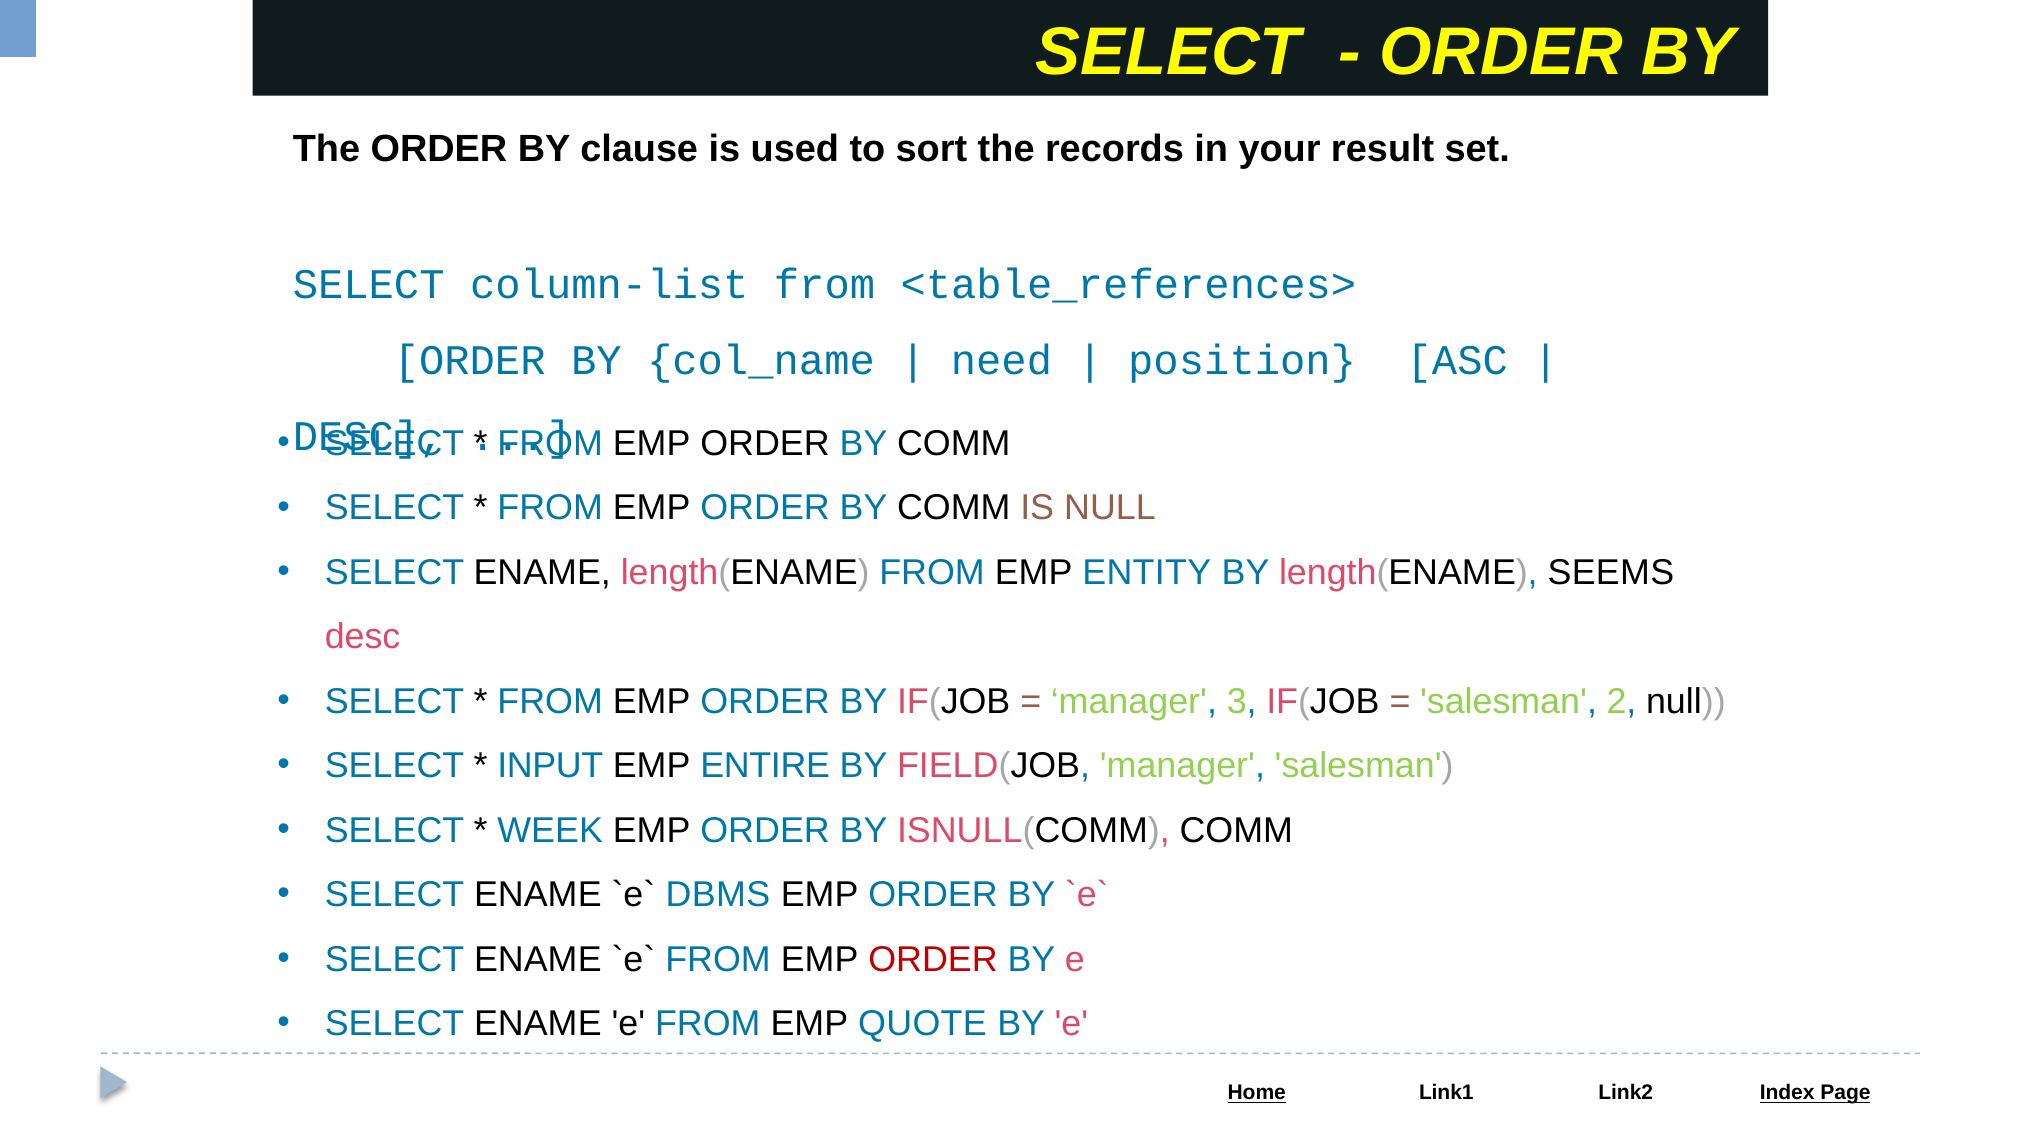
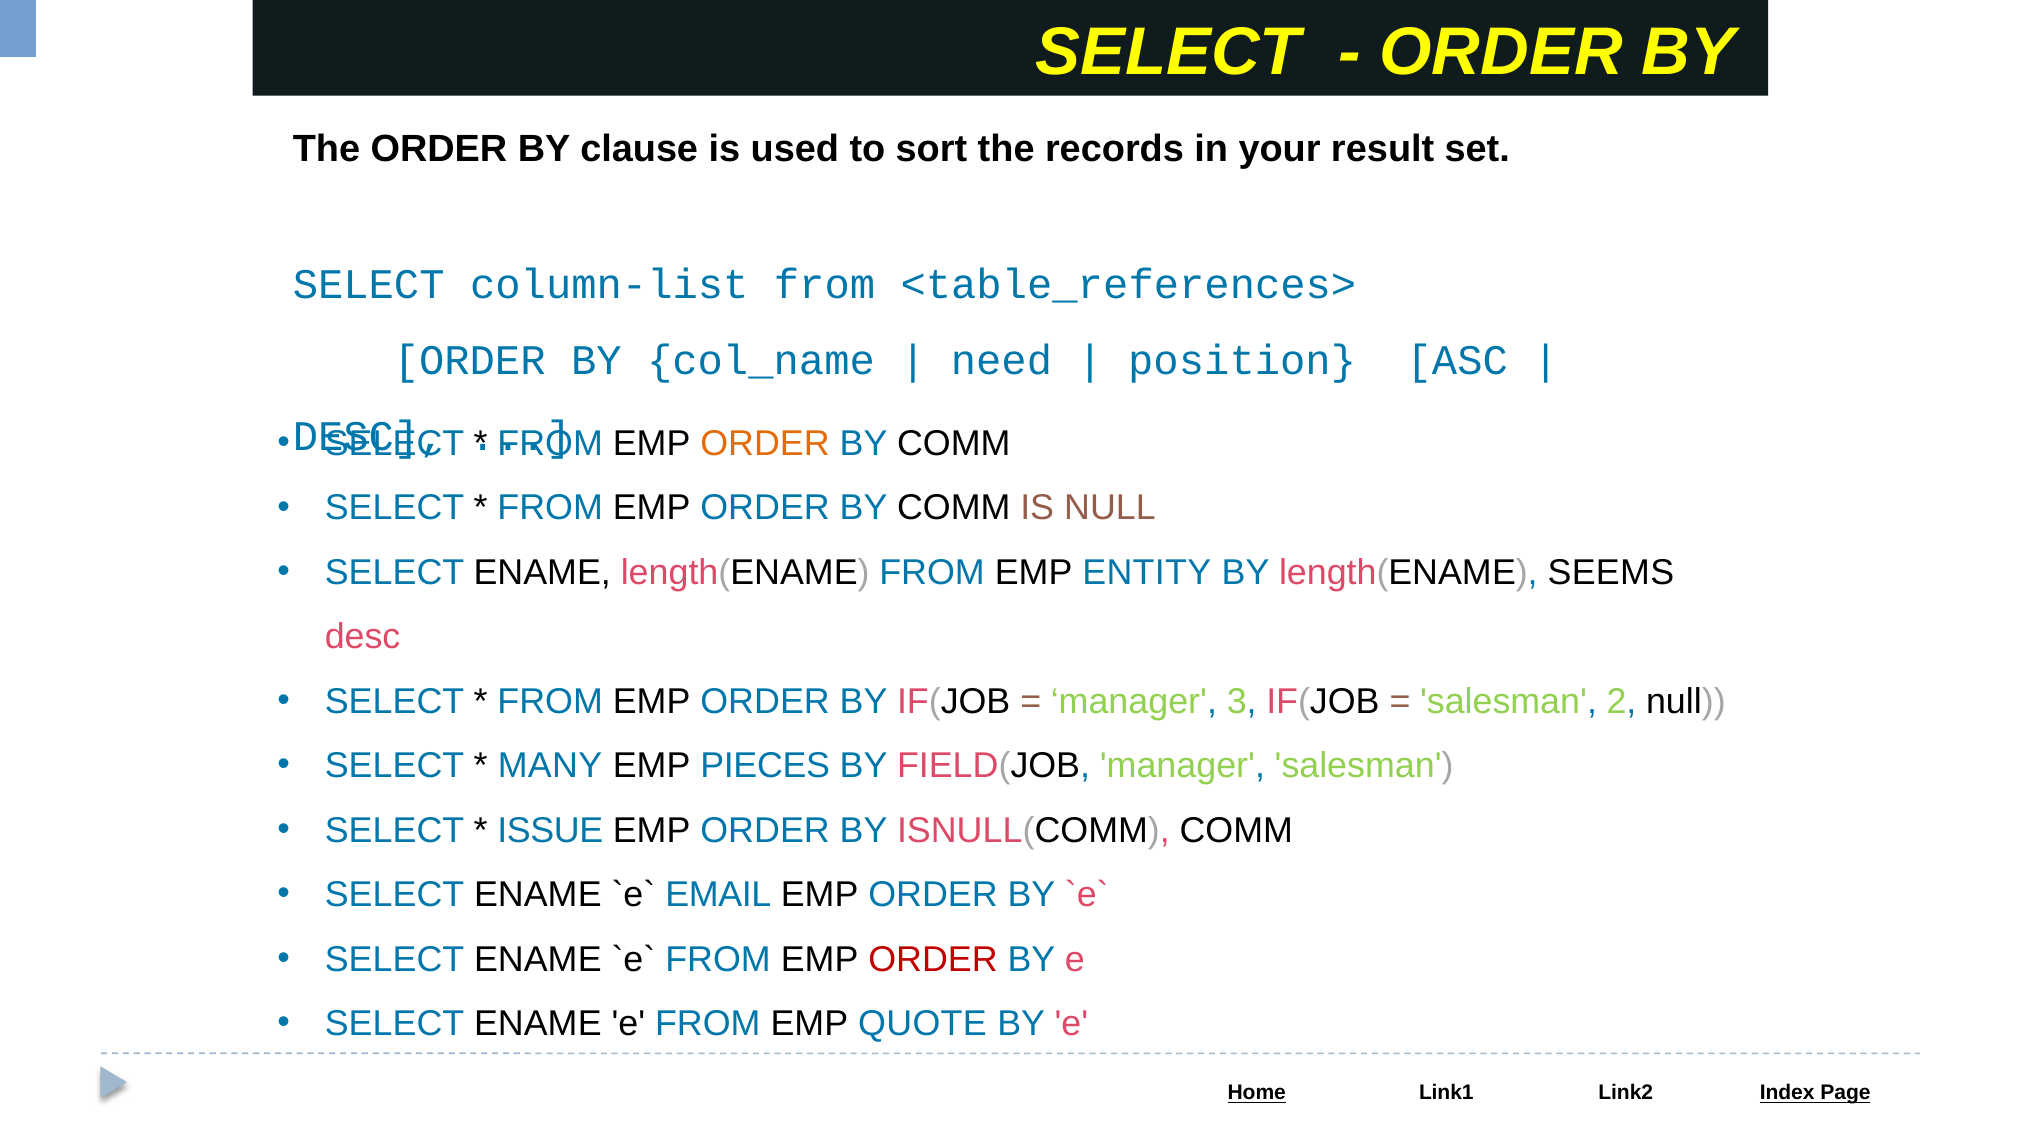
ORDER at (765, 444) colour: black -> orange
INPUT: INPUT -> MANY
ENTIRE: ENTIRE -> PIECES
WEEK: WEEK -> ISSUE
DBMS: DBMS -> EMAIL
